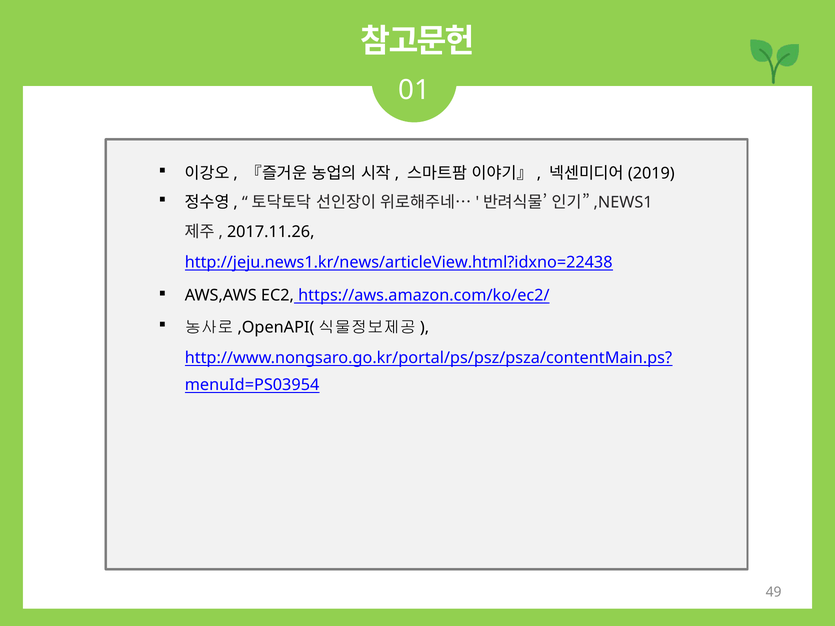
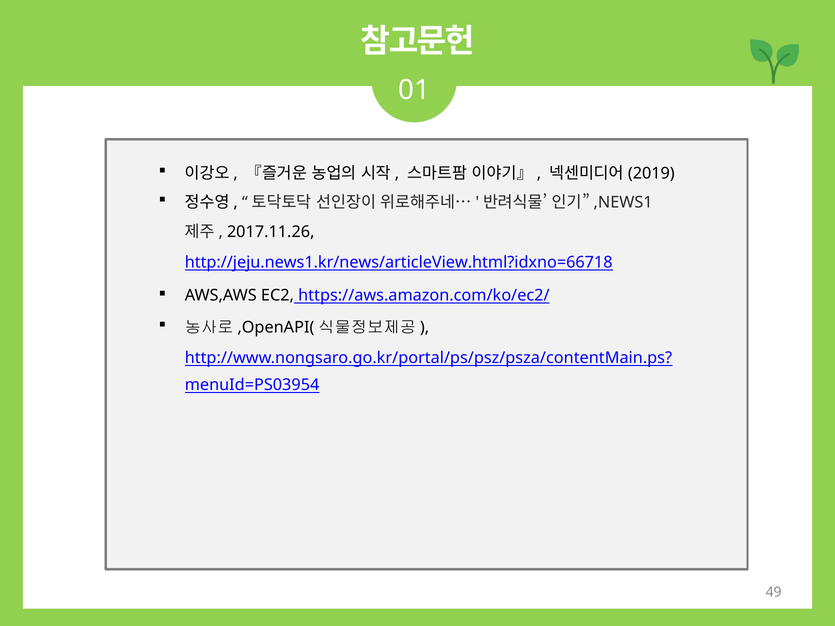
http://jeju.news1.kr/news/articleView.html?idxno=22438: http://jeju.news1.kr/news/articleView.html?idxno=22438 -> http://jeju.news1.kr/news/articleView.html?idxno=66718
